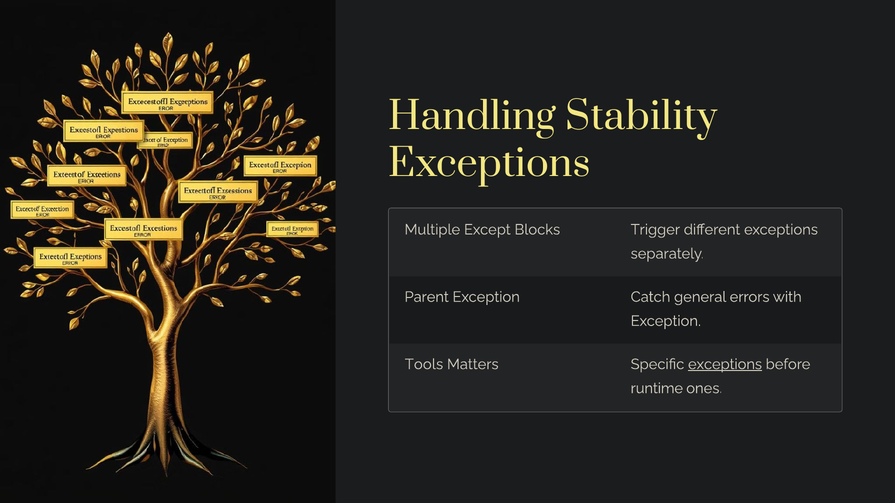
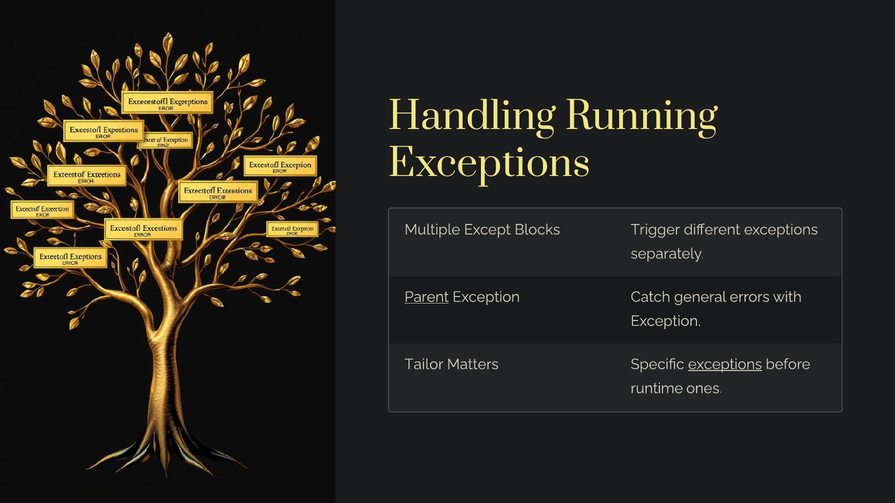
Stability: Stability -> Running
Parent underline: none -> present
Tools: Tools -> Tailor
